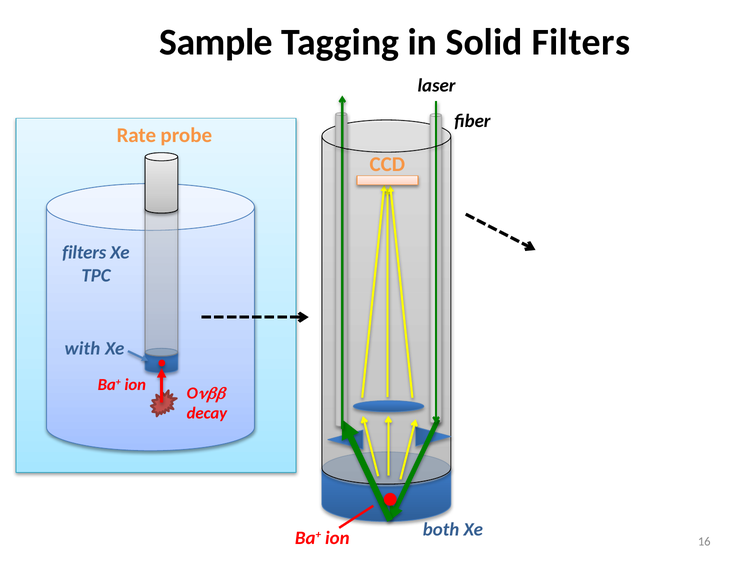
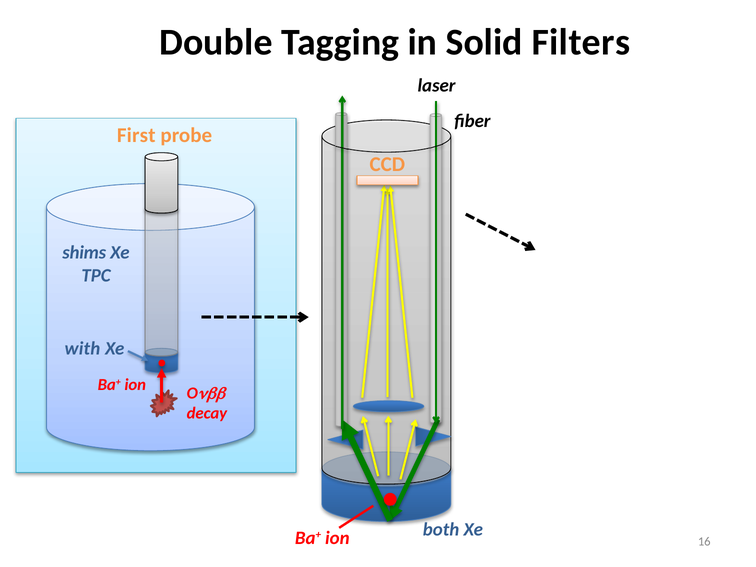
Sample: Sample -> Double
Rate: Rate -> First
filters at (84, 253): filters -> shims
